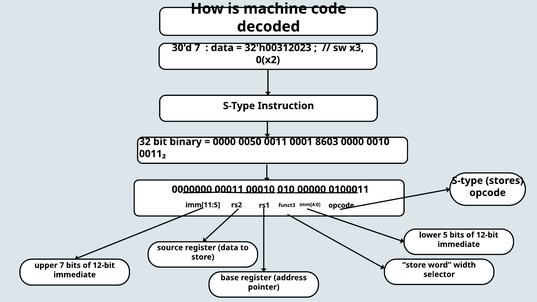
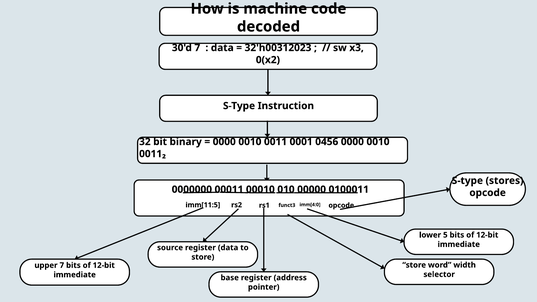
0050 at (250, 142): 0050 -> 0010
8603: 8603 -> 0456
